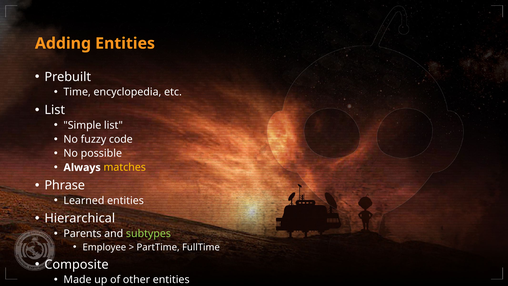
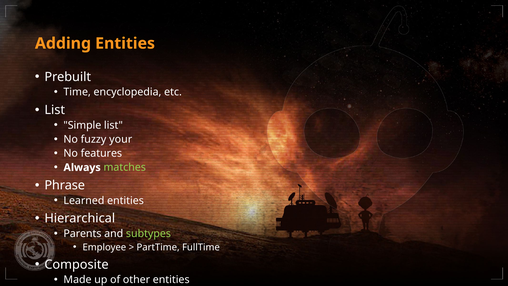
code: code -> your
possible: possible -> features
matches colour: yellow -> light green
